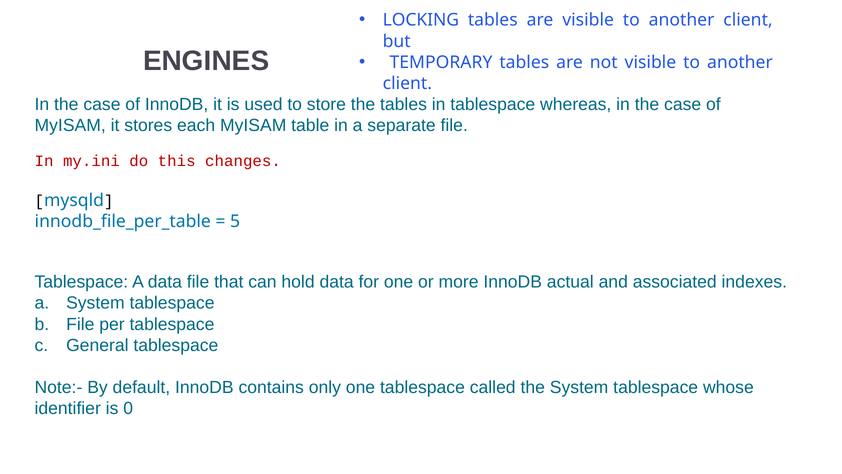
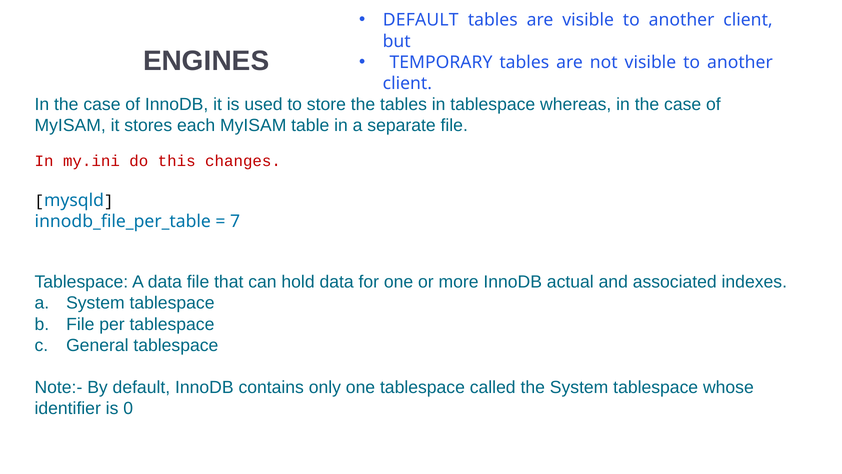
LOCKING at (421, 20): LOCKING -> DEFAULT
5: 5 -> 7
